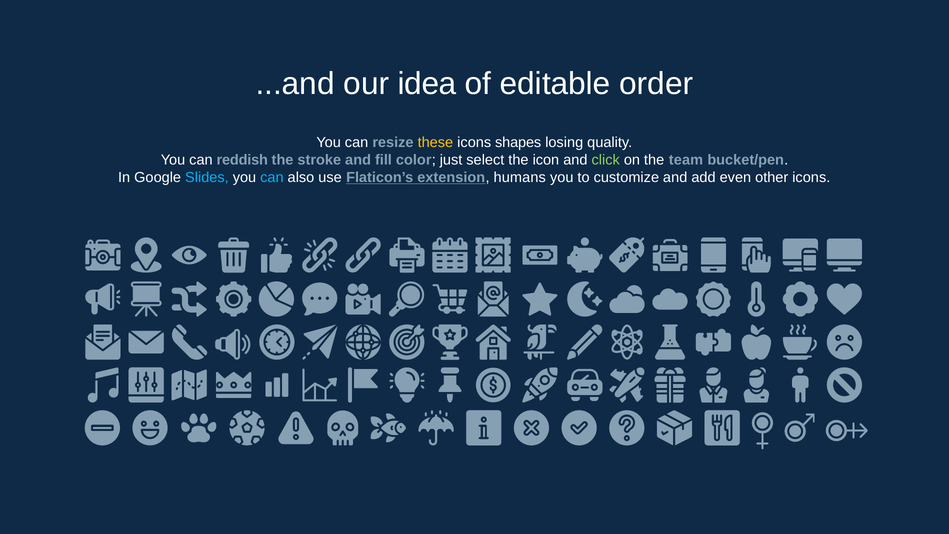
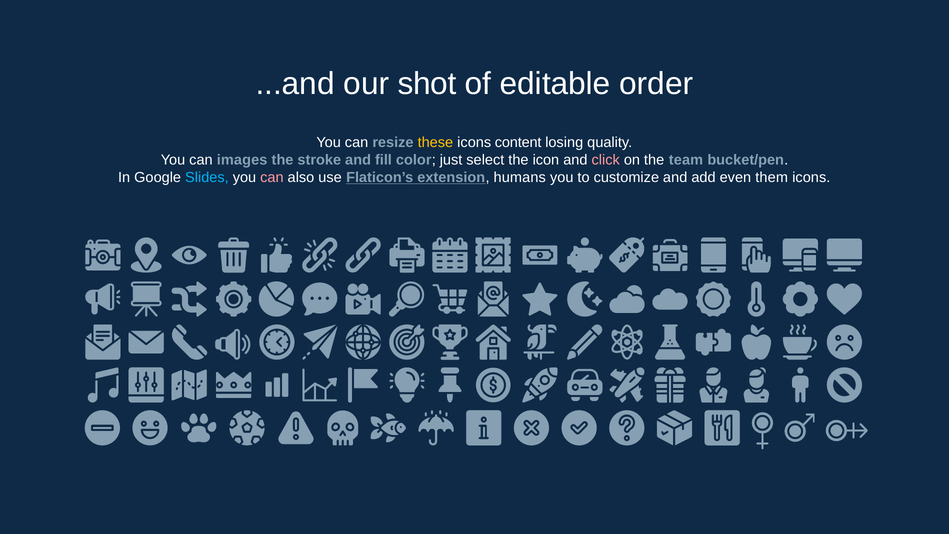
idea: idea -> shot
shapes: shapes -> content
reddish: reddish -> images
click colour: light green -> pink
can at (272, 177) colour: light blue -> pink
other: other -> them
